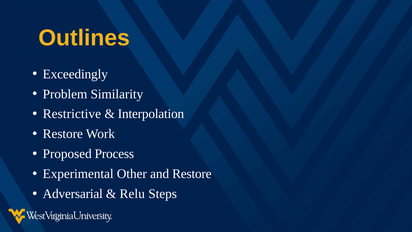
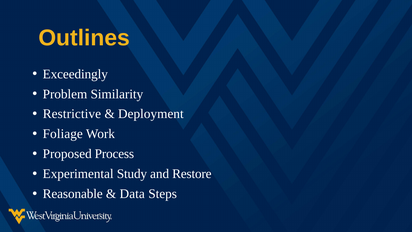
Interpolation: Interpolation -> Deployment
Restore at (63, 134): Restore -> Foliage
Other: Other -> Study
Adversarial: Adversarial -> Reasonable
Relu: Relu -> Data
